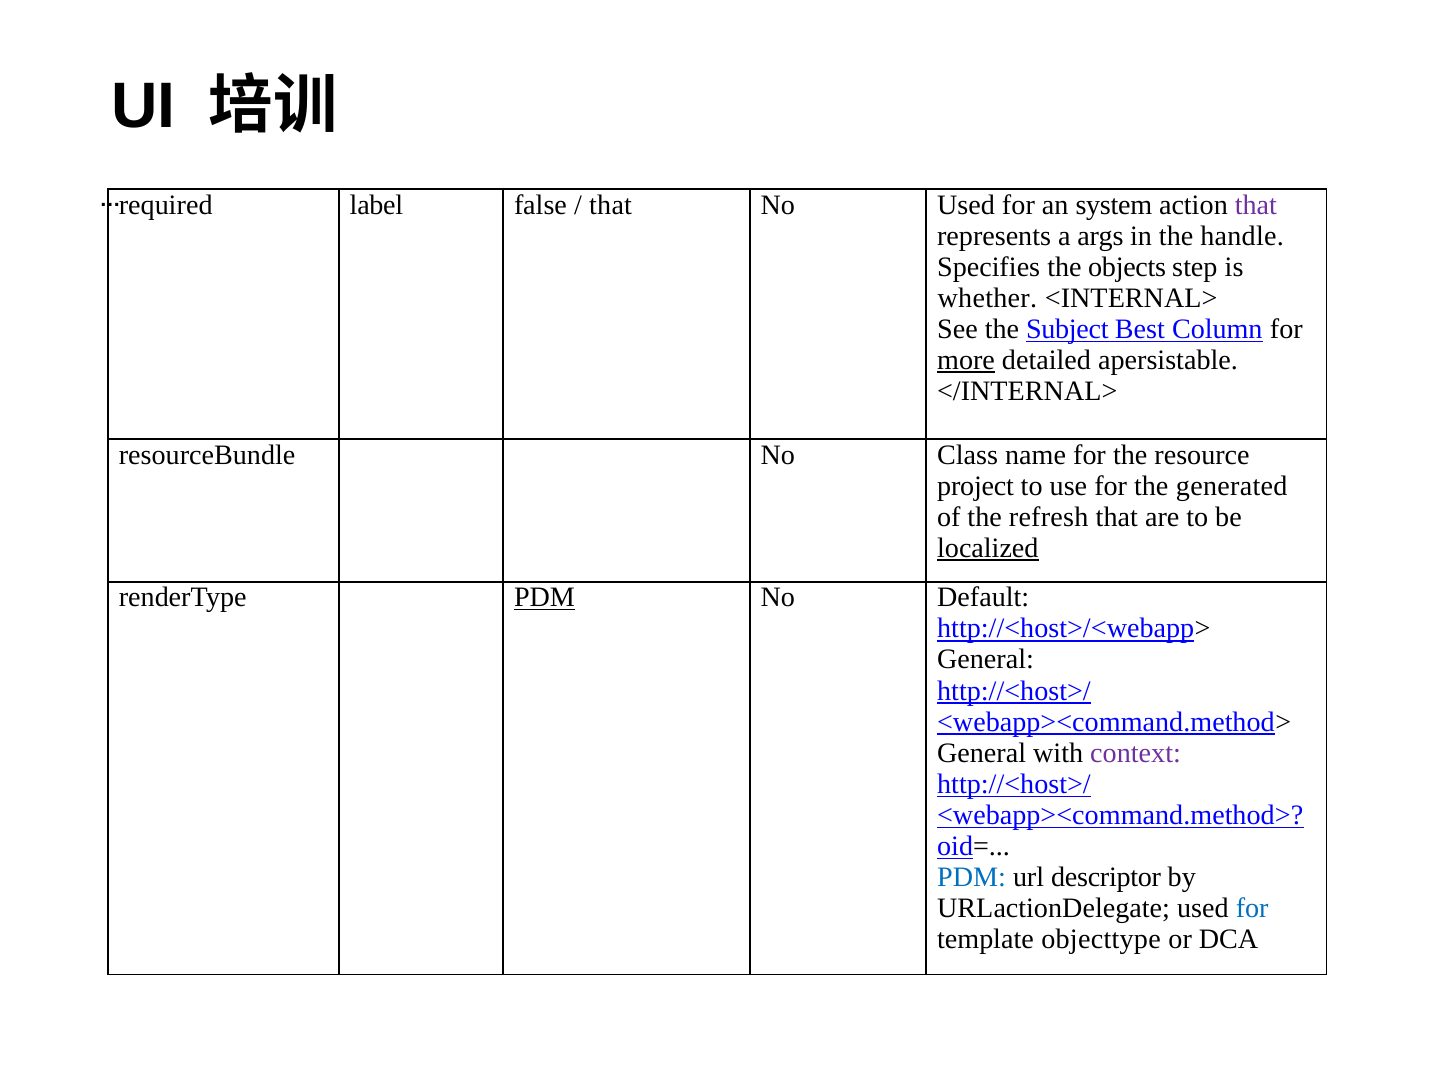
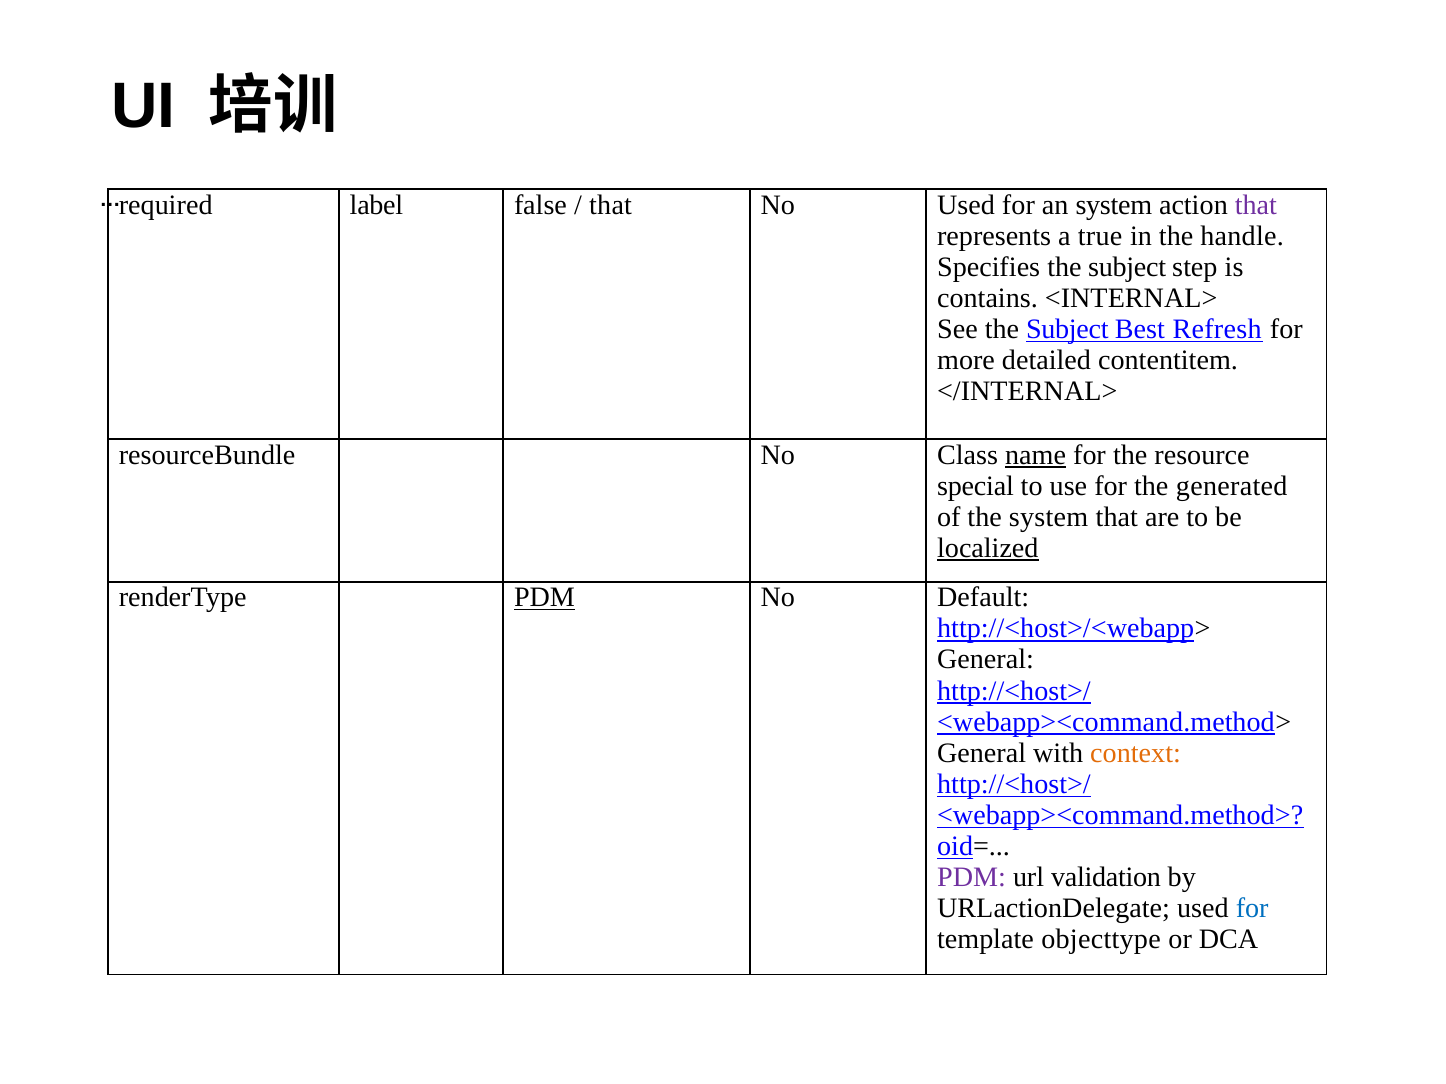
args: args -> true
Specifies the objects: objects -> subject
whether: whether -> contains
Column: Column -> Refresh
more underline: present -> none
apersistable: apersistable -> contentitem
name underline: none -> present
project: project -> special
the refresh: refresh -> system
context colour: purple -> orange
PDM at (972, 878) colour: blue -> purple
descriptor: descriptor -> validation
